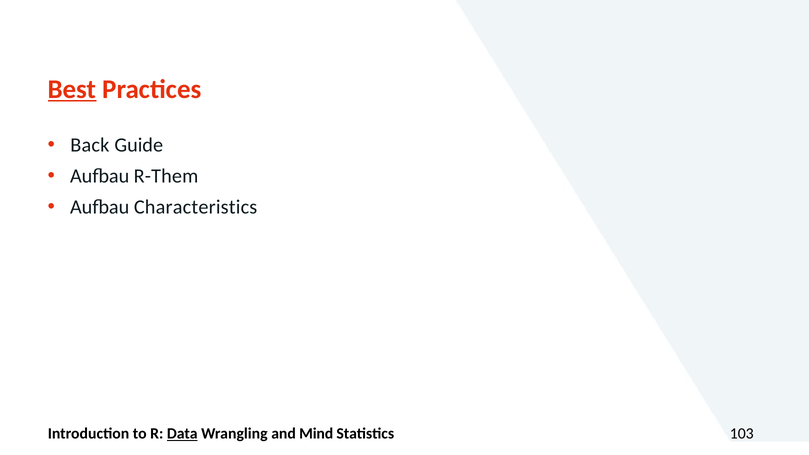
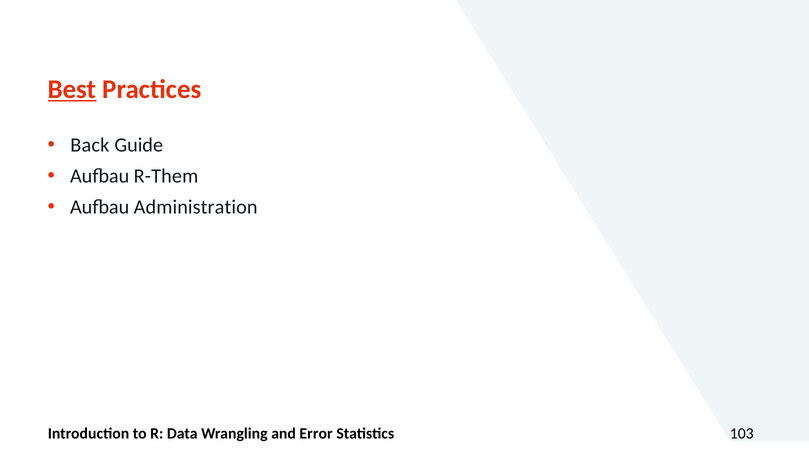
Characteristics: Characteristics -> Administration
Data underline: present -> none
Mind: Mind -> Error
